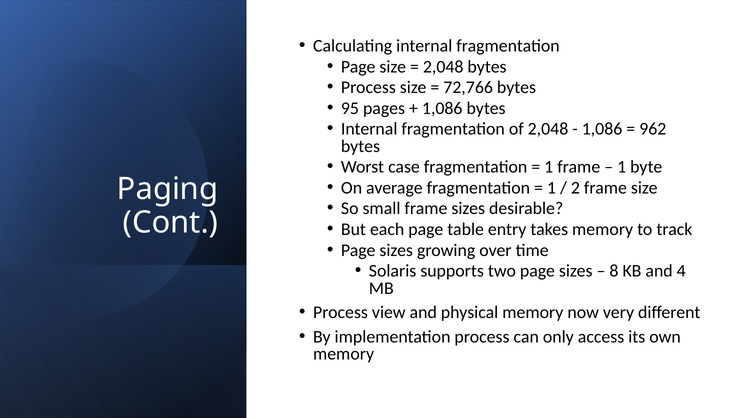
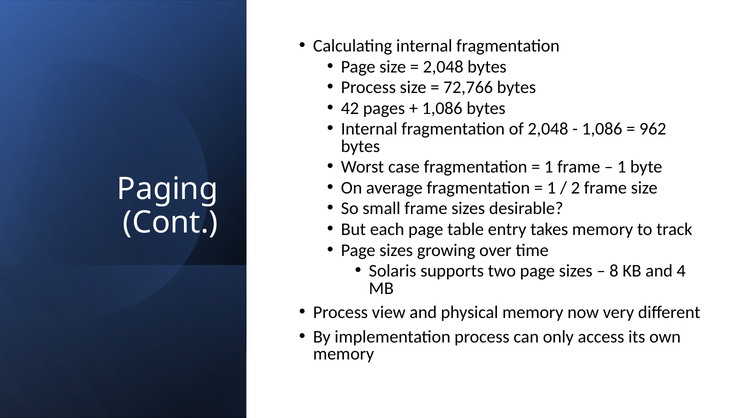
95: 95 -> 42
